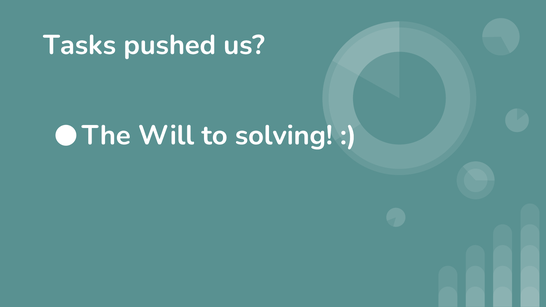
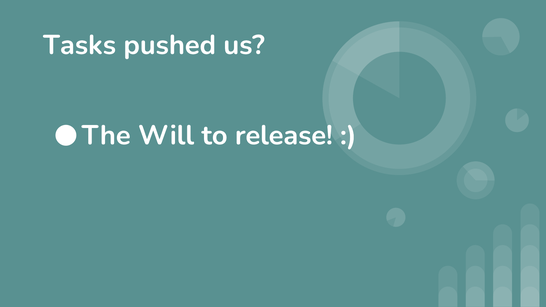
solving: solving -> release
